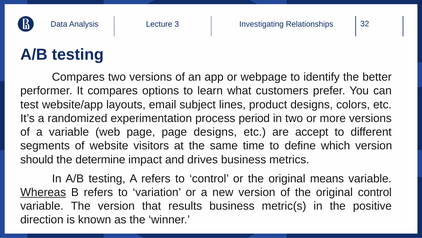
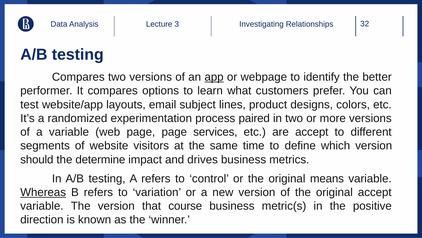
app underline: none -> present
period: period -> paired
page designs: designs -> services
original control: control -> accept
results: results -> course
